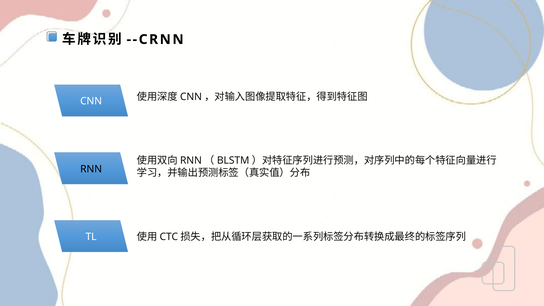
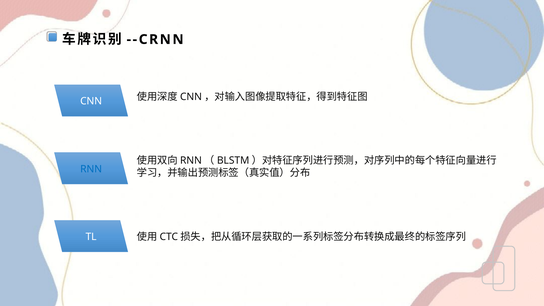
RNN colour: black -> blue
